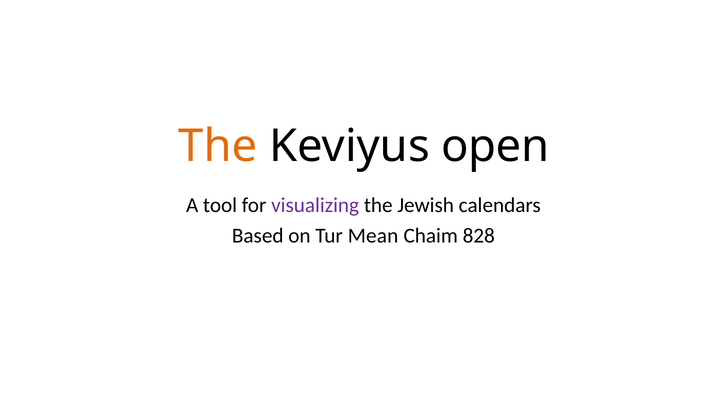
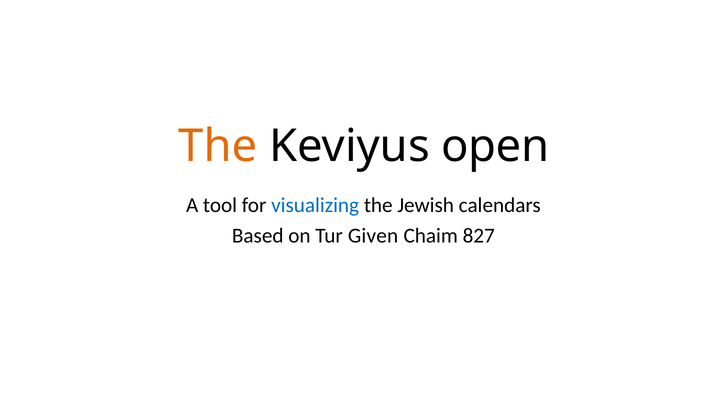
visualizing colour: purple -> blue
Mean: Mean -> Given
828: 828 -> 827
